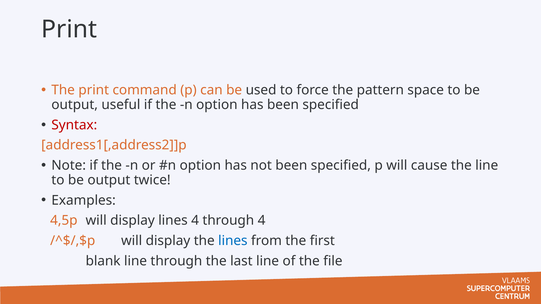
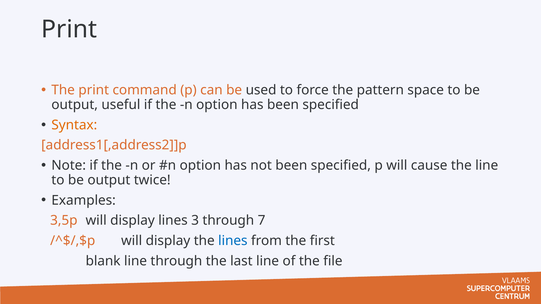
Syntax colour: red -> orange
4,5p: 4,5p -> 3,5p
lines 4: 4 -> 3
through 4: 4 -> 7
